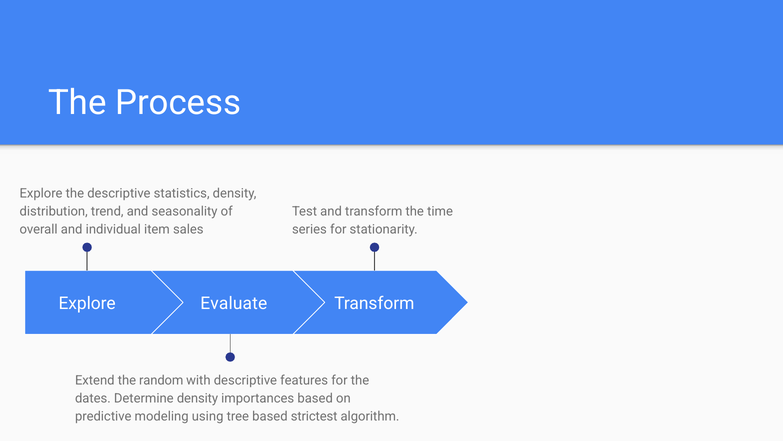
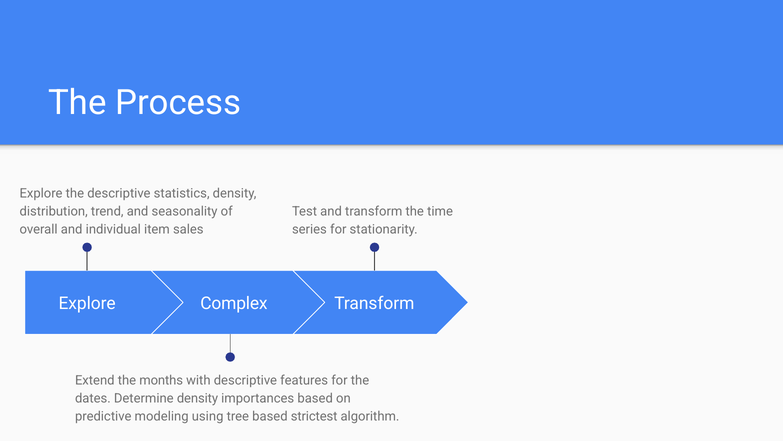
Evaluate: Evaluate -> Complex
random: random -> months
